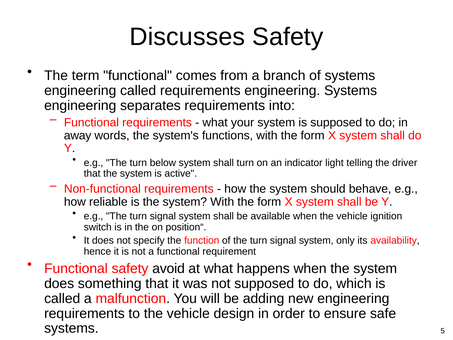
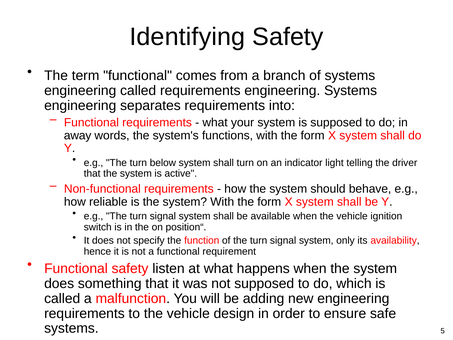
Discusses: Discusses -> Identifying
avoid: avoid -> listen
